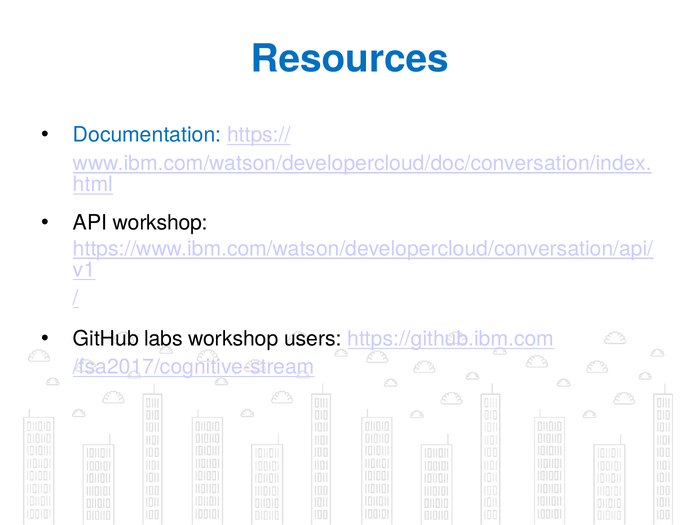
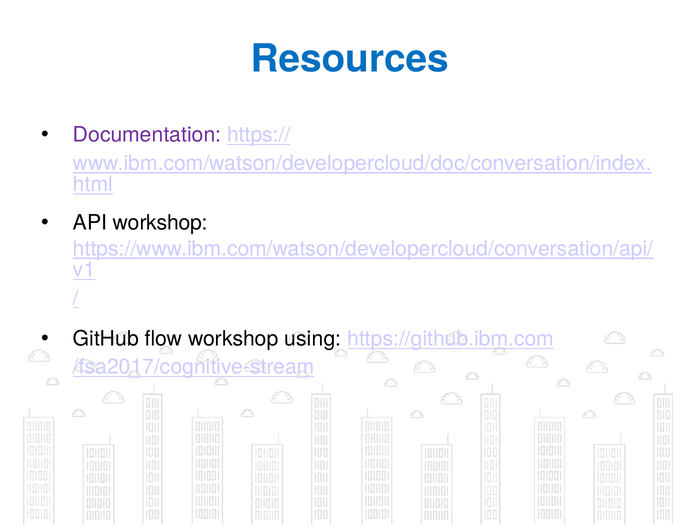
Documentation colour: blue -> purple
labs: labs -> flow
users: users -> using
